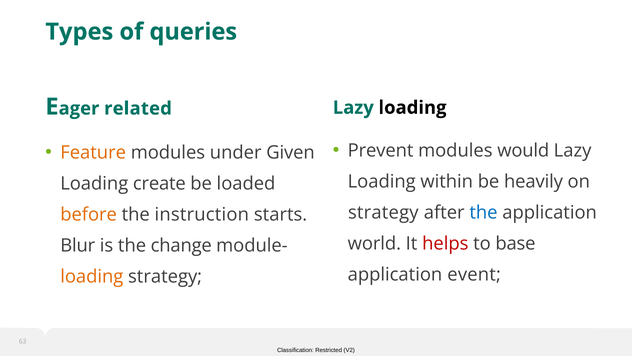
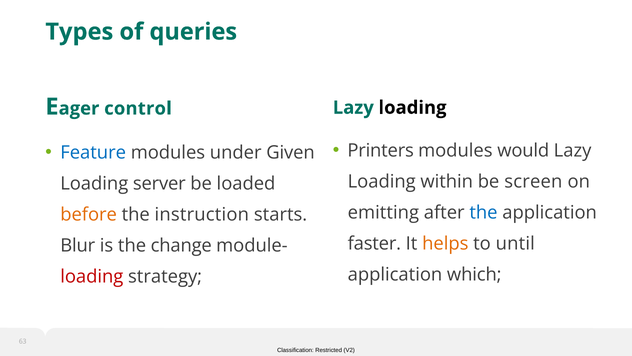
related: related -> control
Prevent: Prevent -> Printers
Feature colour: orange -> blue
heavily: heavily -> screen
create: create -> server
strategy at (383, 212): strategy -> emitting
world: world -> faster
helps colour: red -> orange
base: base -> until
event: event -> which
loading at (92, 276) colour: orange -> red
